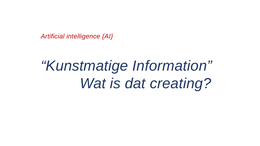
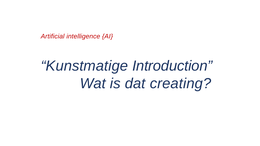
Information: Information -> Introduction
